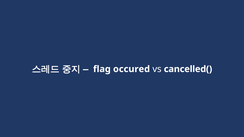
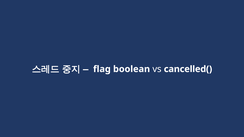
occured: occured -> boolean
